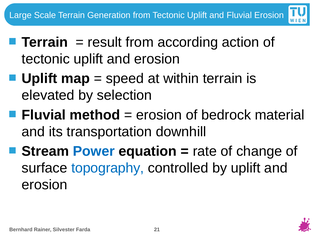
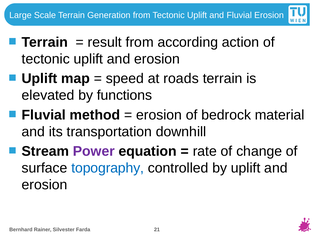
within: within -> roads
selection: selection -> functions
Power colour: blue -> purple
